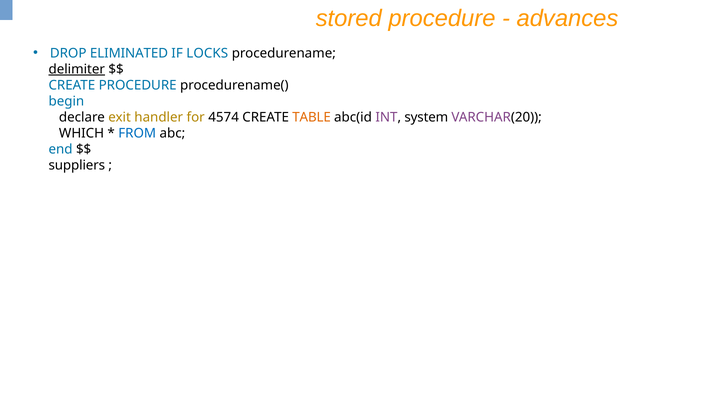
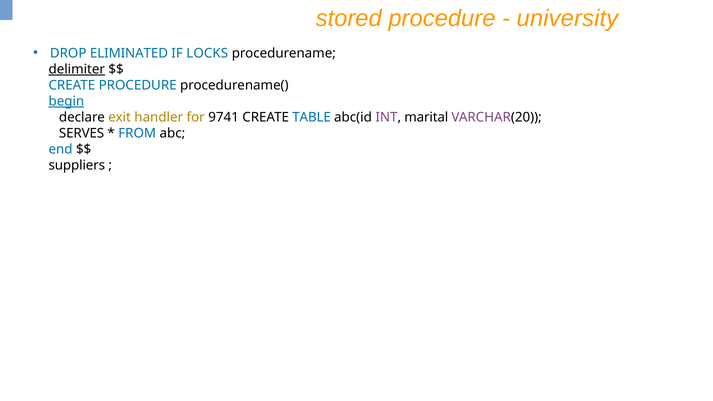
advances: advances -> university
begin underline: none -> present
4574: 4574 -> 9741
TABLE colour: orange -> blue
system: system -> marital
WHICH: WHICH -> SERVES
